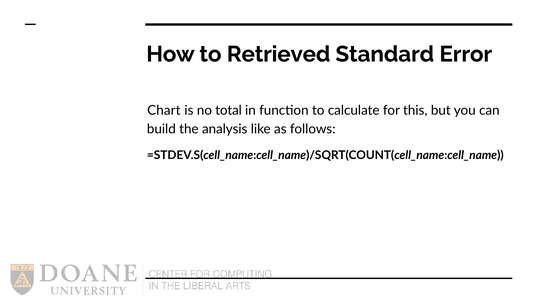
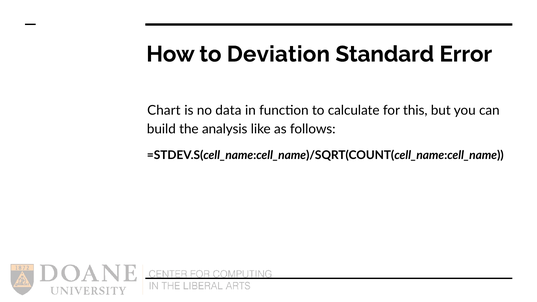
Retrieved: Retrieved -> Deviation
total: total -> data
